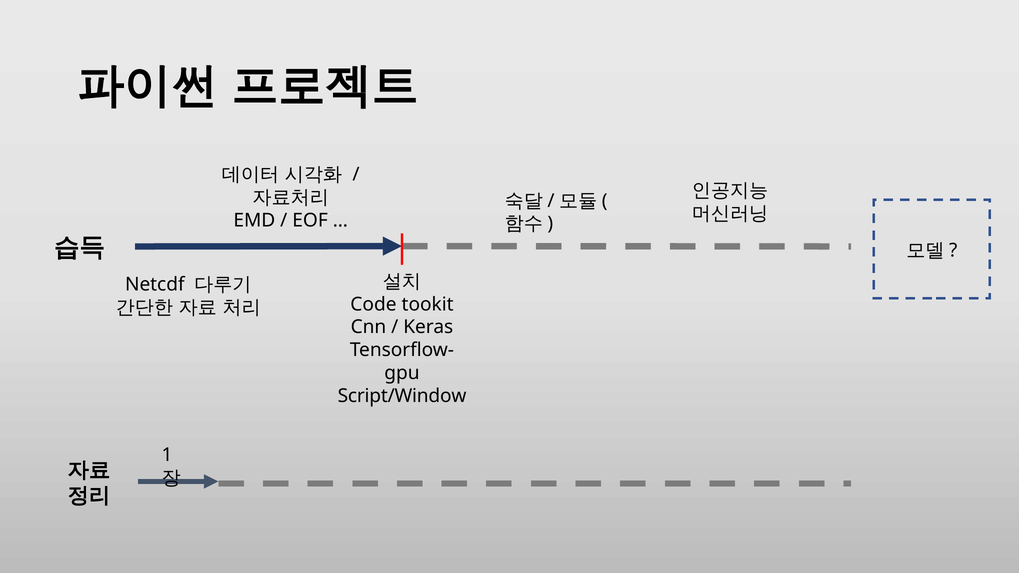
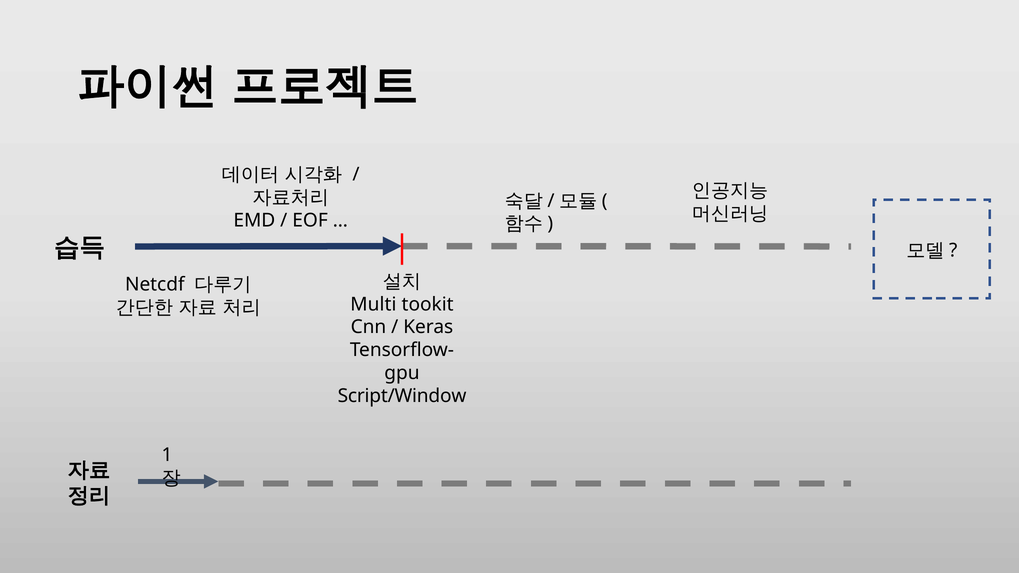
Code: Code -> Multi
